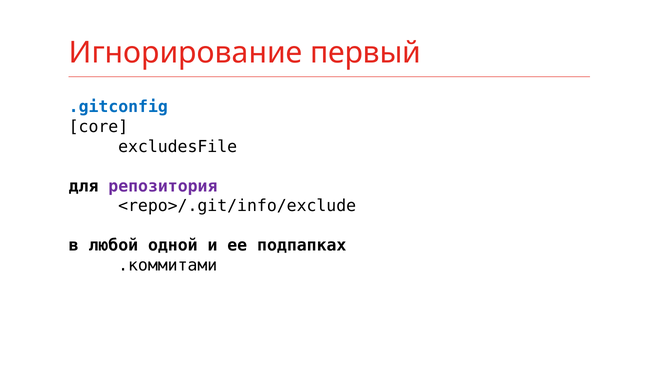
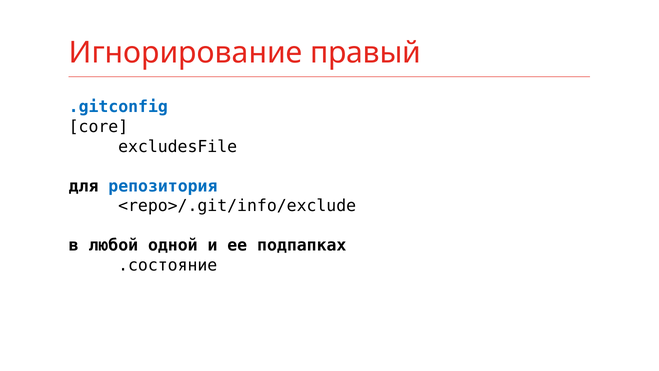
первый: первый -> правый
репозитория colour: purple -> blue
.коммитами: .коммитами -> .состояние
